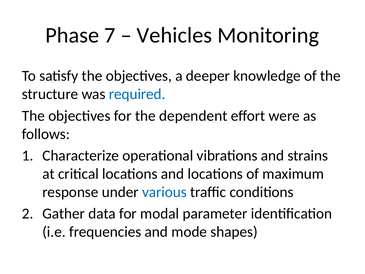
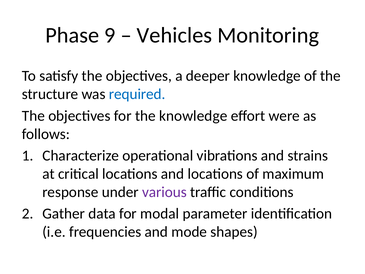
7: 7 -> 9
the dependent: dependent -> knowledge
various colour: blue -> purple
